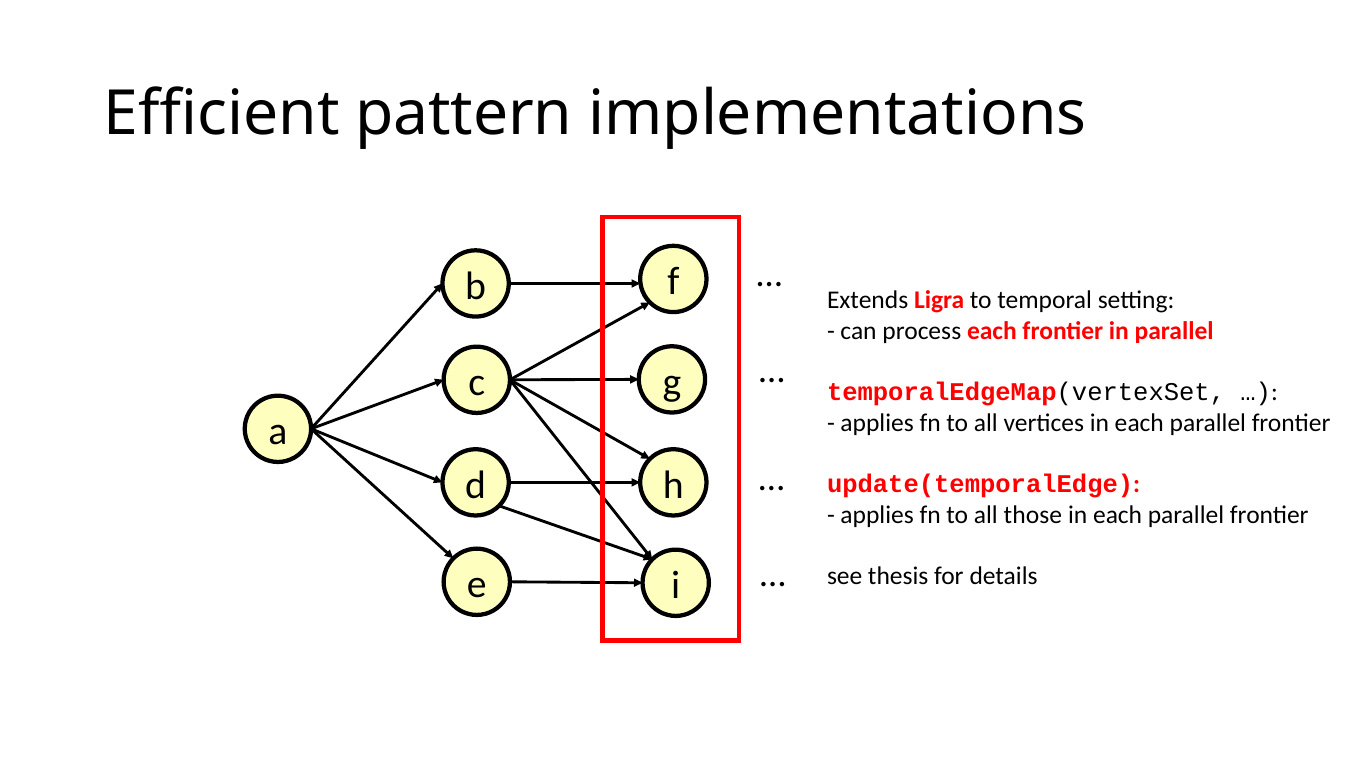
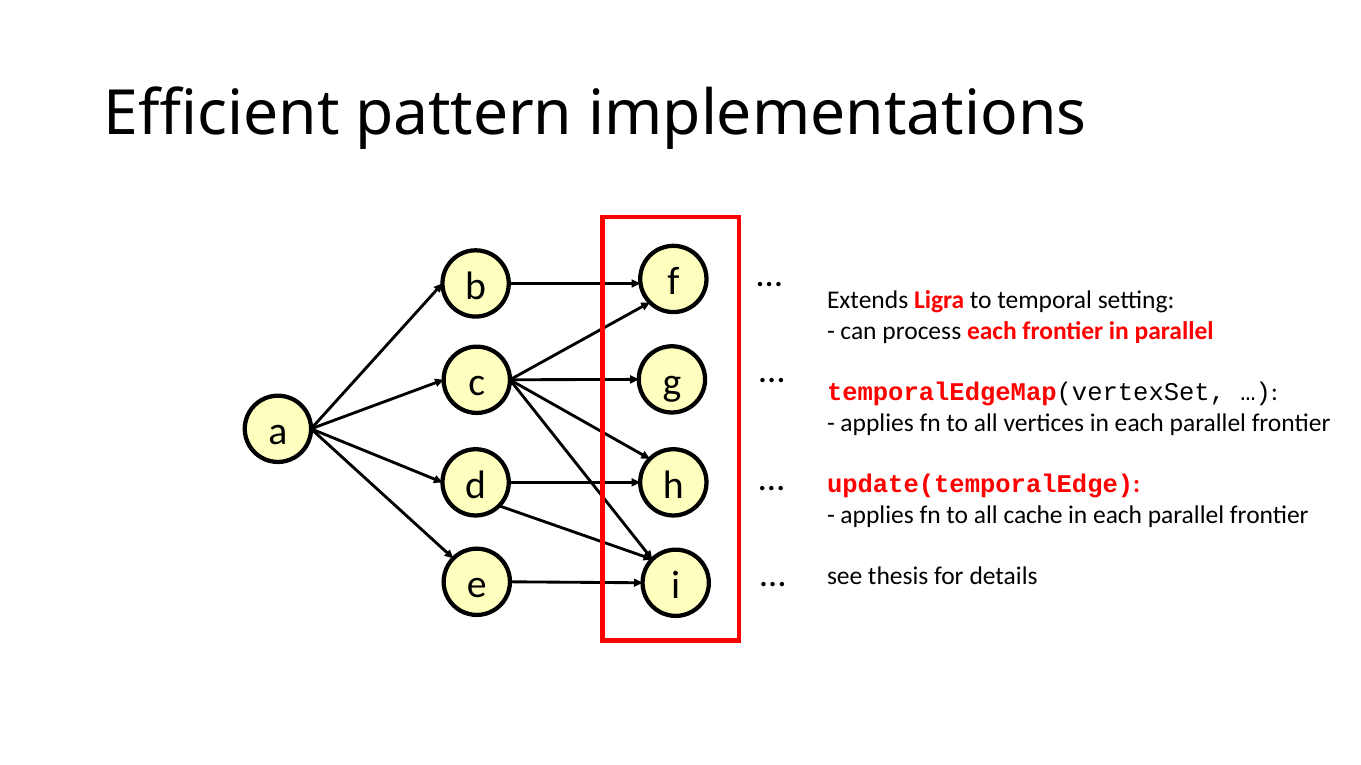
those: those -> cache
